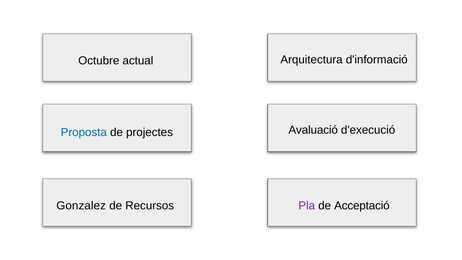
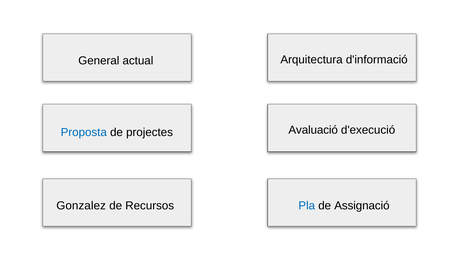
Octubre: Octubre -> General
Pla colour: purple -> blue
Acceptació: Acceptació -> Assignació
